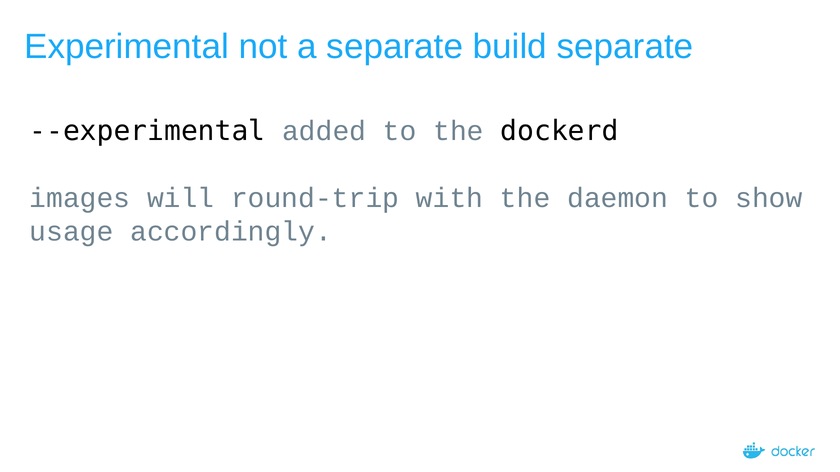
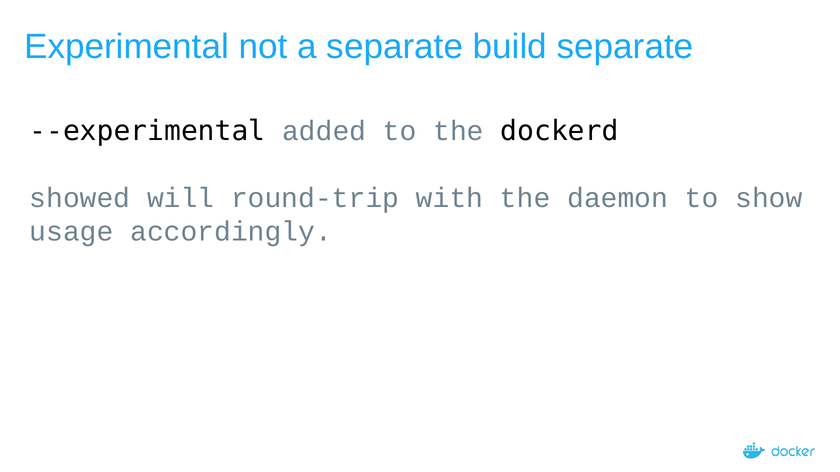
images: images -> showed
